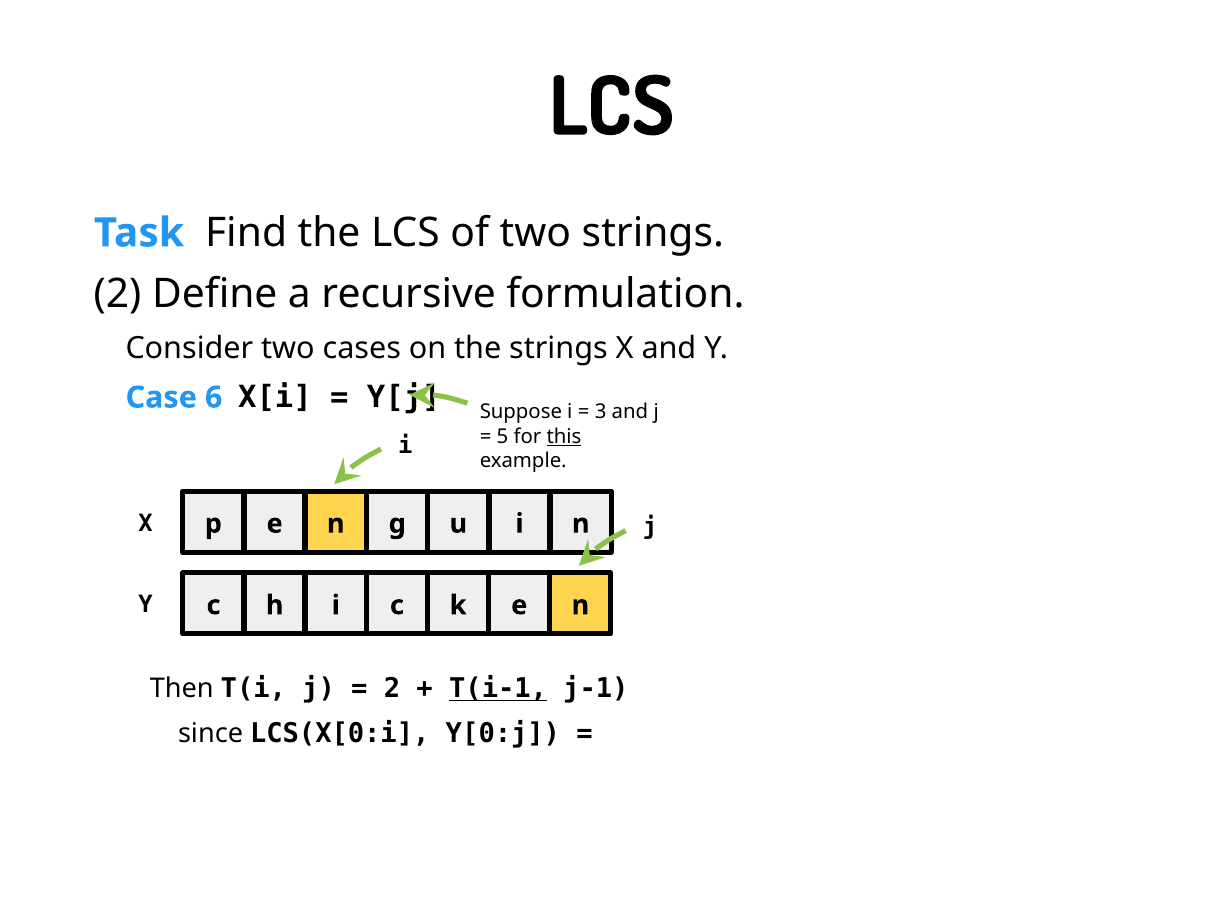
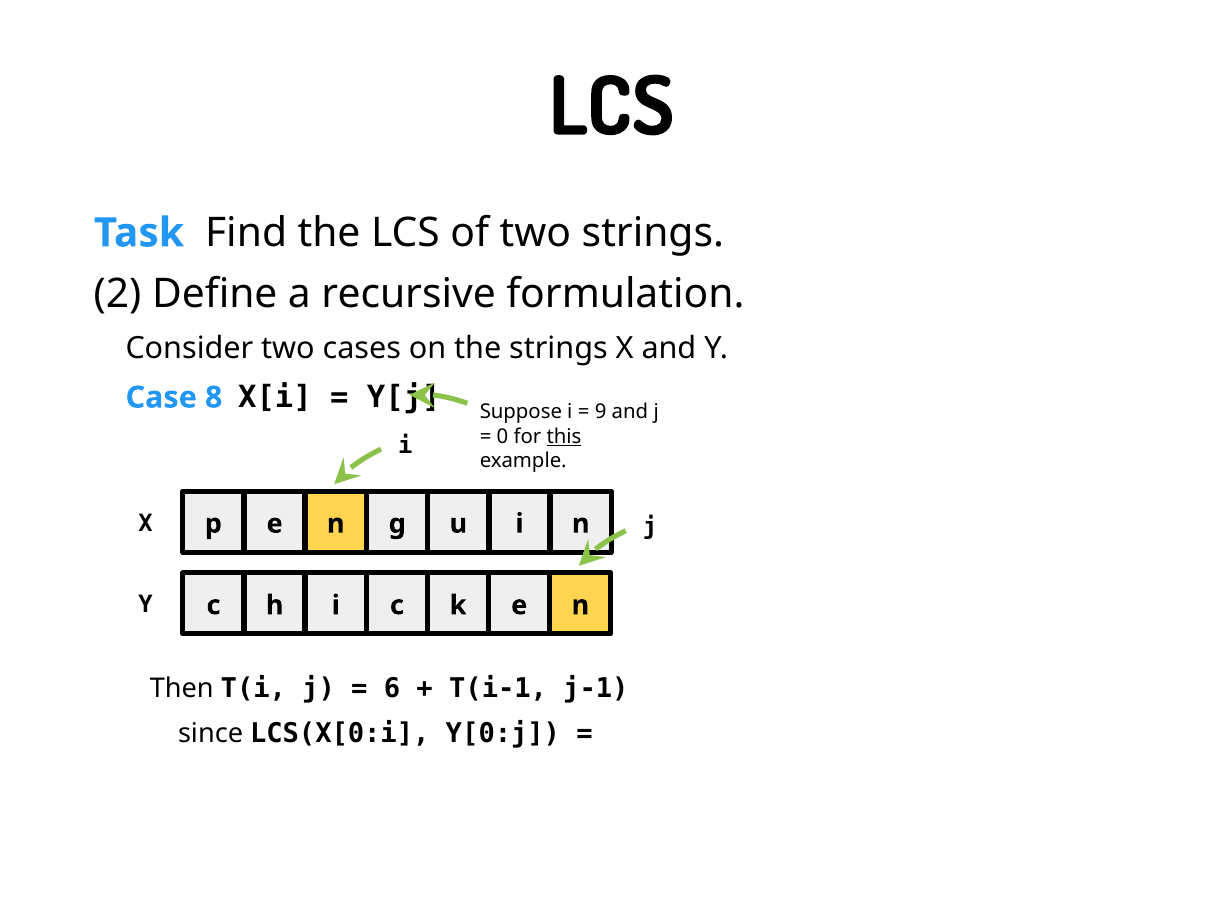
6: 6 -> 8
3: 3 -> 9
5: 5 -> 0
2 at (392, 688): 2 -> 6
T(i-1 underline: present -> none
